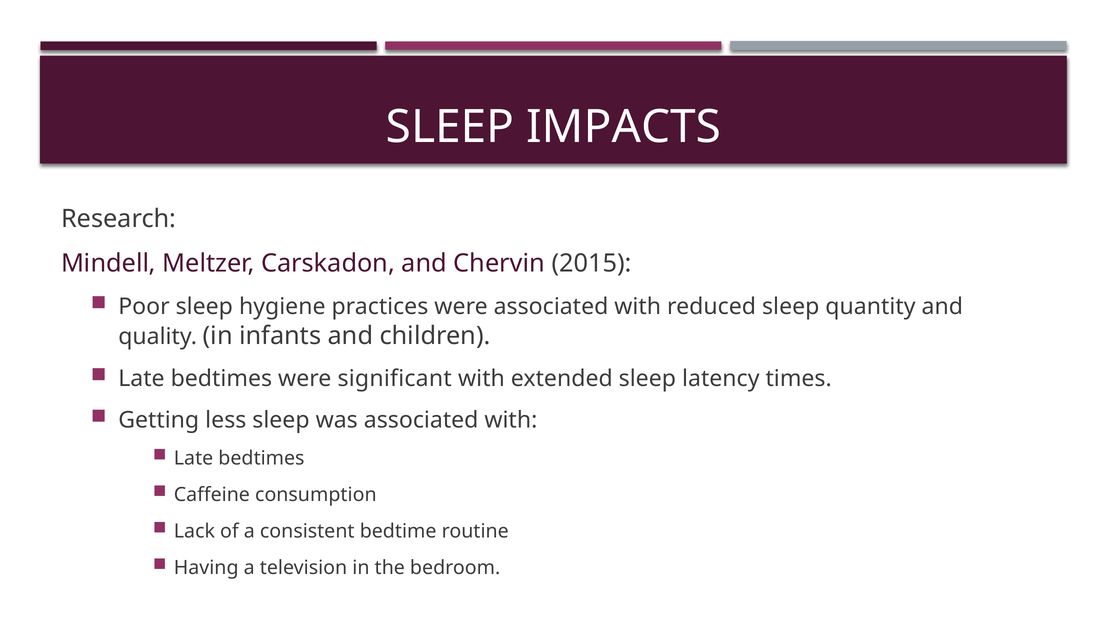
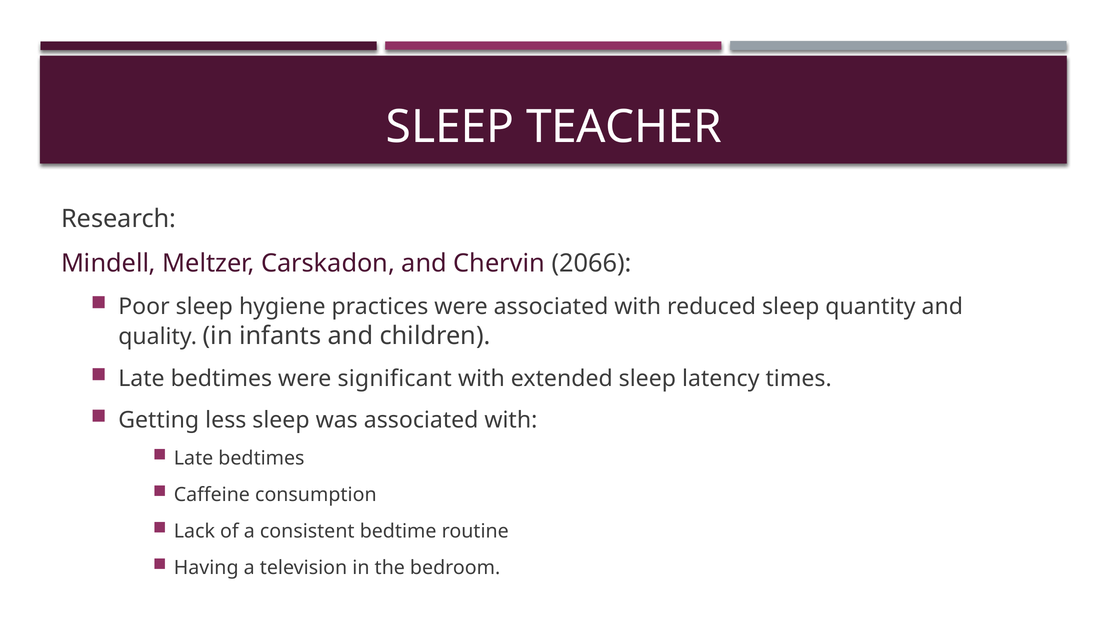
IMPACTS: IMPACTS -> TEACHER
2015: 2015 -> 2066
